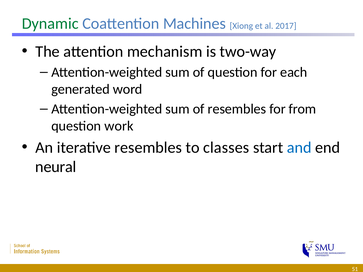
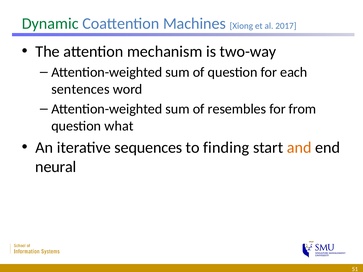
generated: generated -> sentences
work: work -> what
iterative resembles: resembles -> sequences
classes: classes -> finding
and colour: blue -> orange
